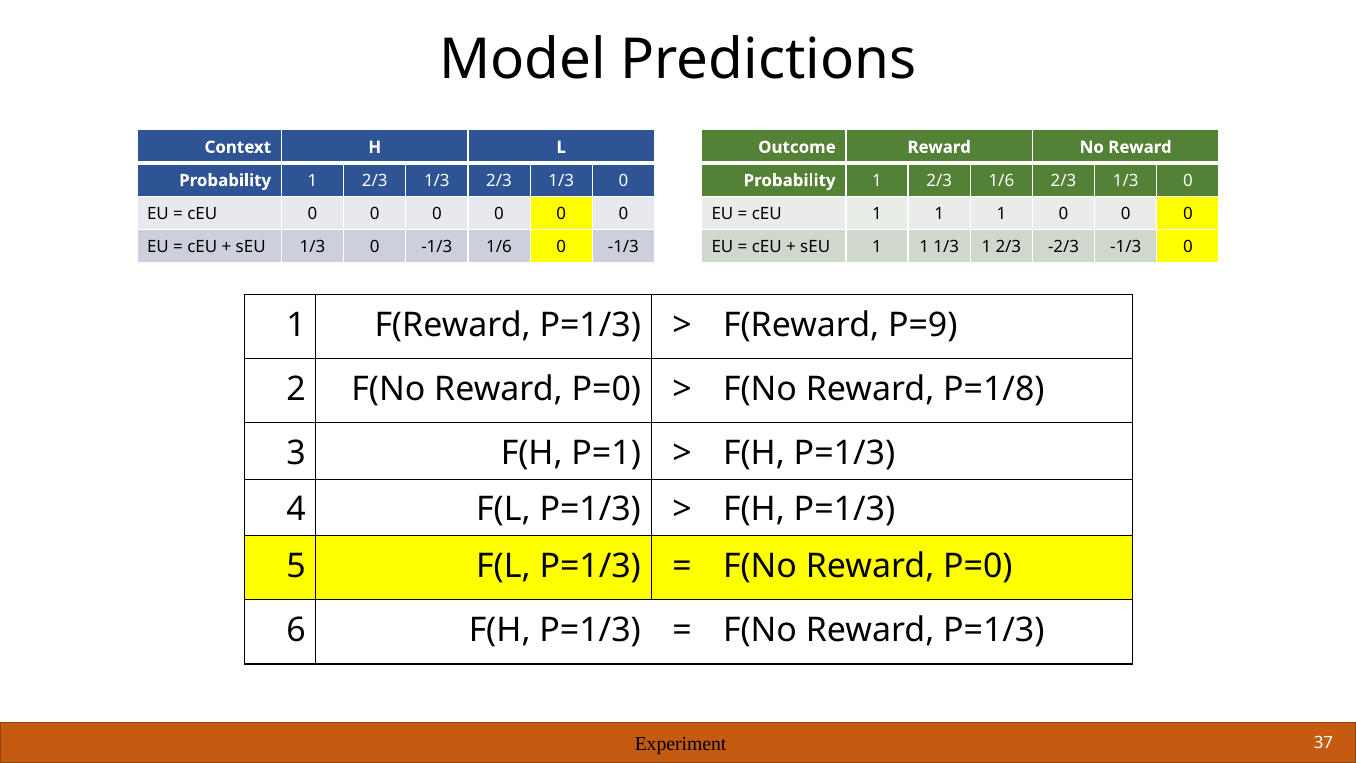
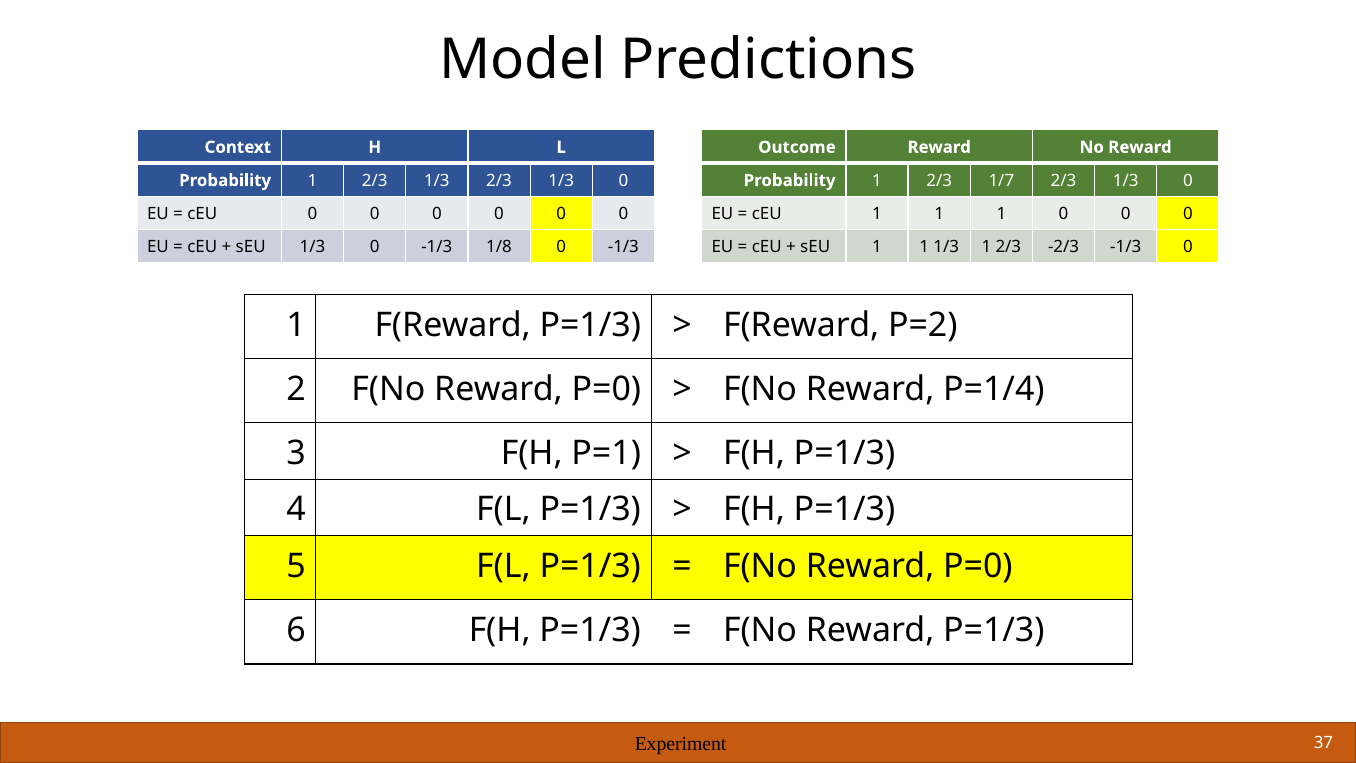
2/3 1/6: 1/6 -> 1/7
-1/3 1/6: 1/6 -> 1/8
P=9: P=9 -> P=2
P=1/8: P=1/8 -> P=1/4
